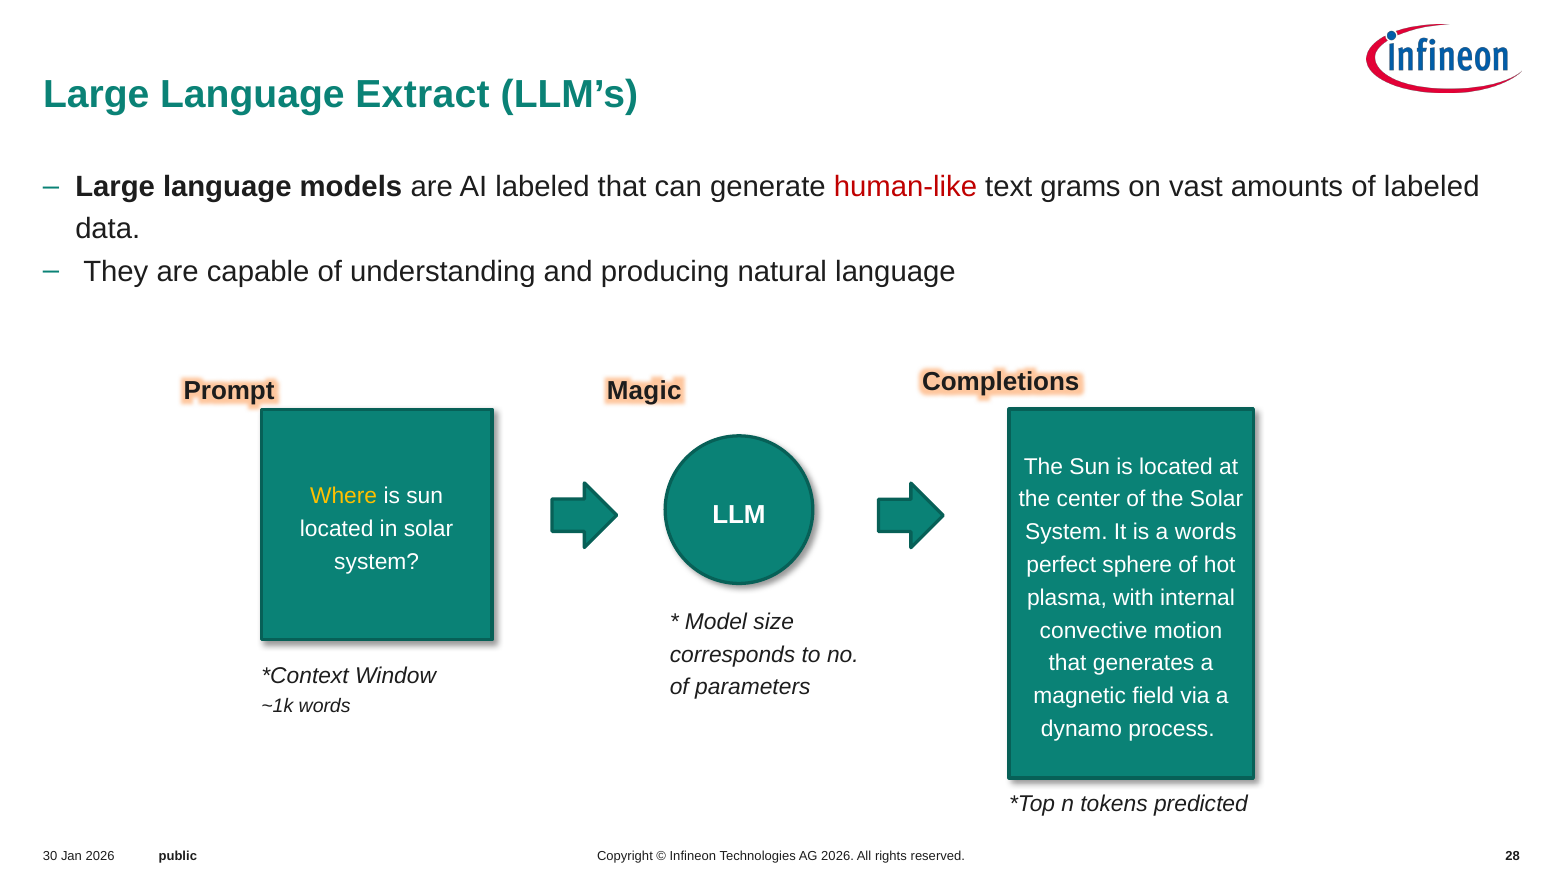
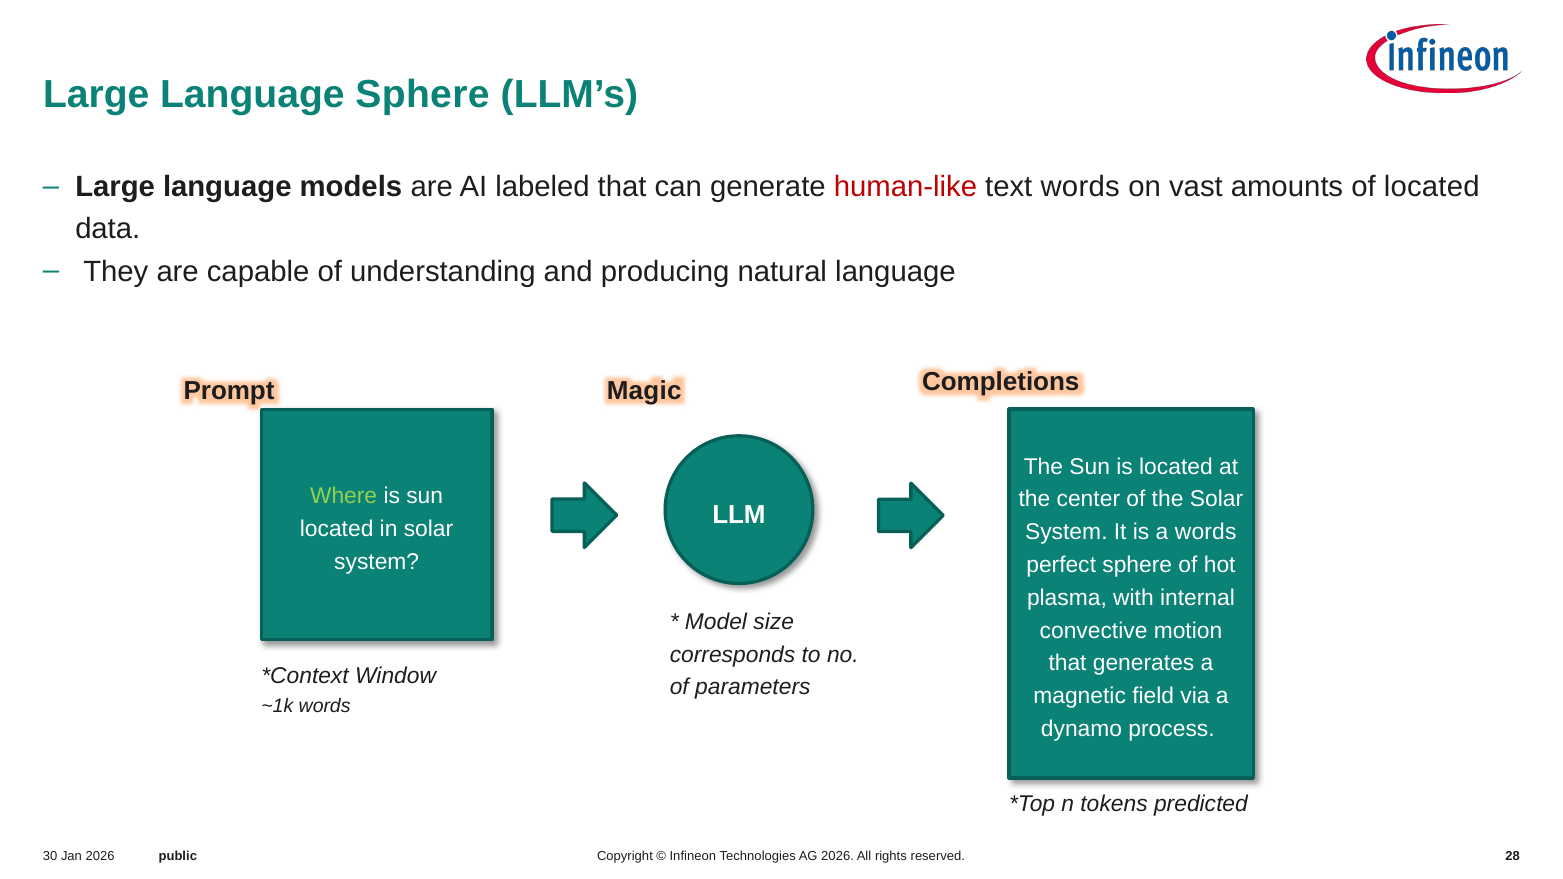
Language Extract: Extract -> Sphere
text grams: grams -> words
of labeled: labeled -> located
Where colour: yellow -> light green
